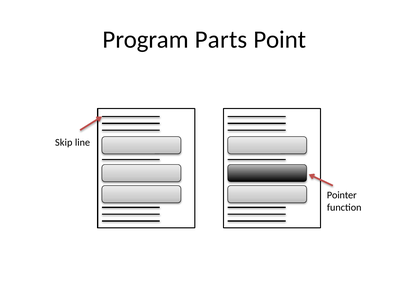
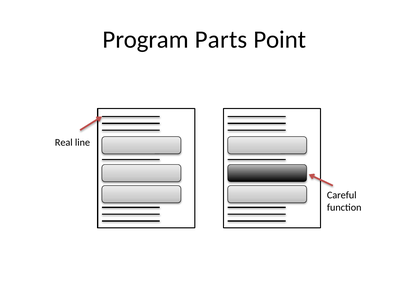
Skip: Skip -> Real
Pointer: Pointer -> Careful
